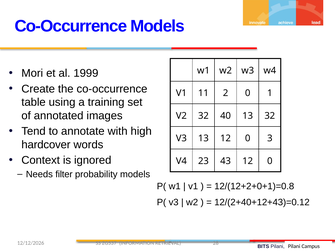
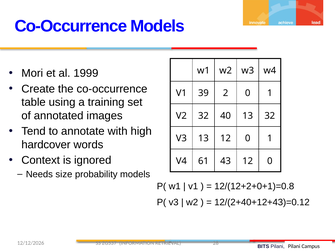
11: 11 -> 39
12 0 3: 3 -> 1
23: 23 -> 61
filter: filter -> size
